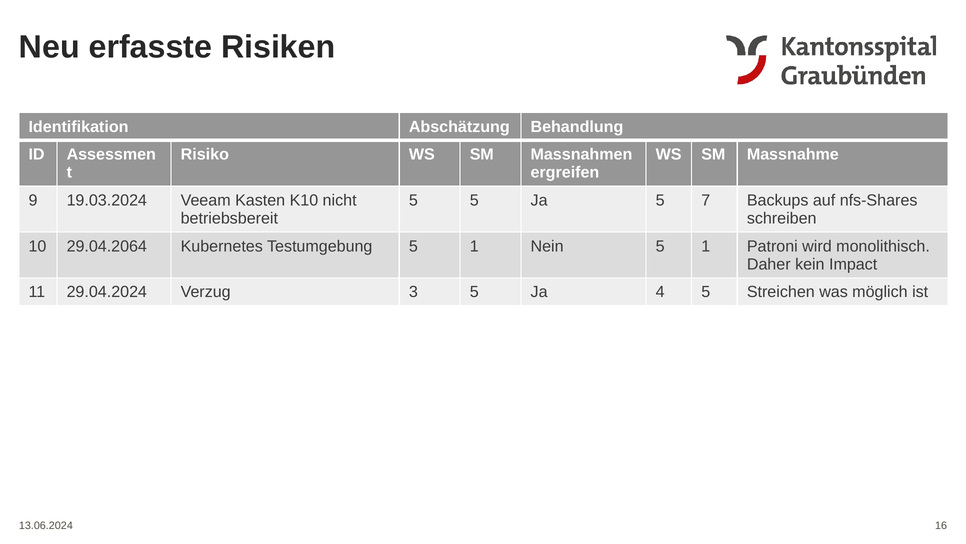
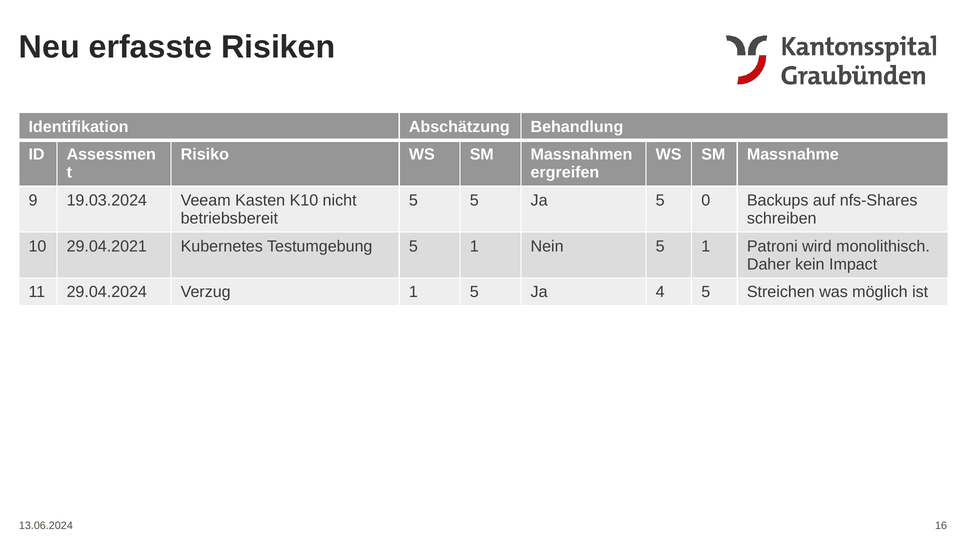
7: 7 -> 0
29.04.2064: 29.04.2064 -> 29.04.2021
Verzug 3: 3 -> 1
